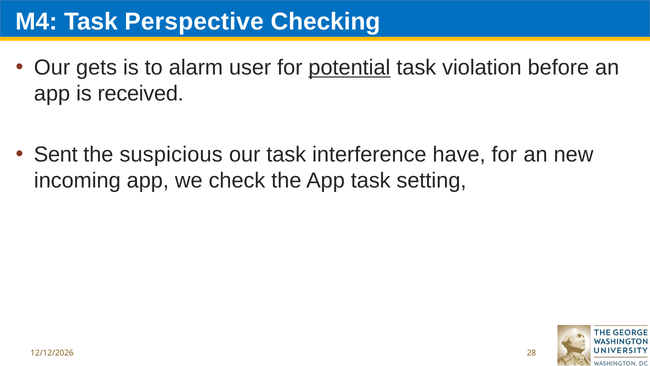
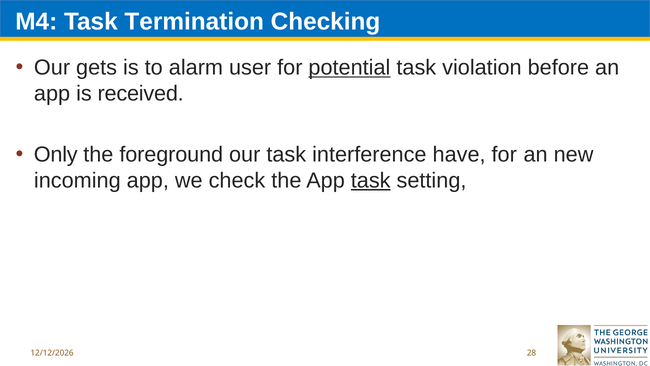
Perspective: Perspective -> Termination
Sent: Sent -> Only
suspicious: suspicious -> foreground
task at (371, 180) underline: none -> present
